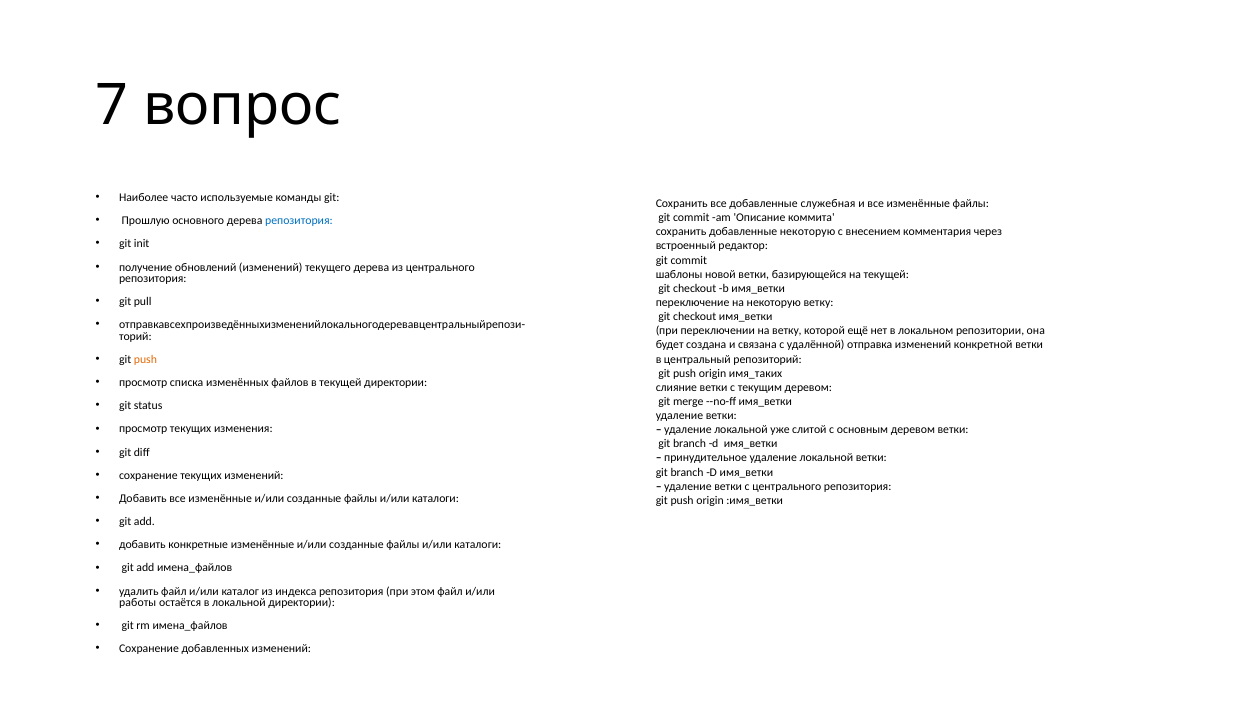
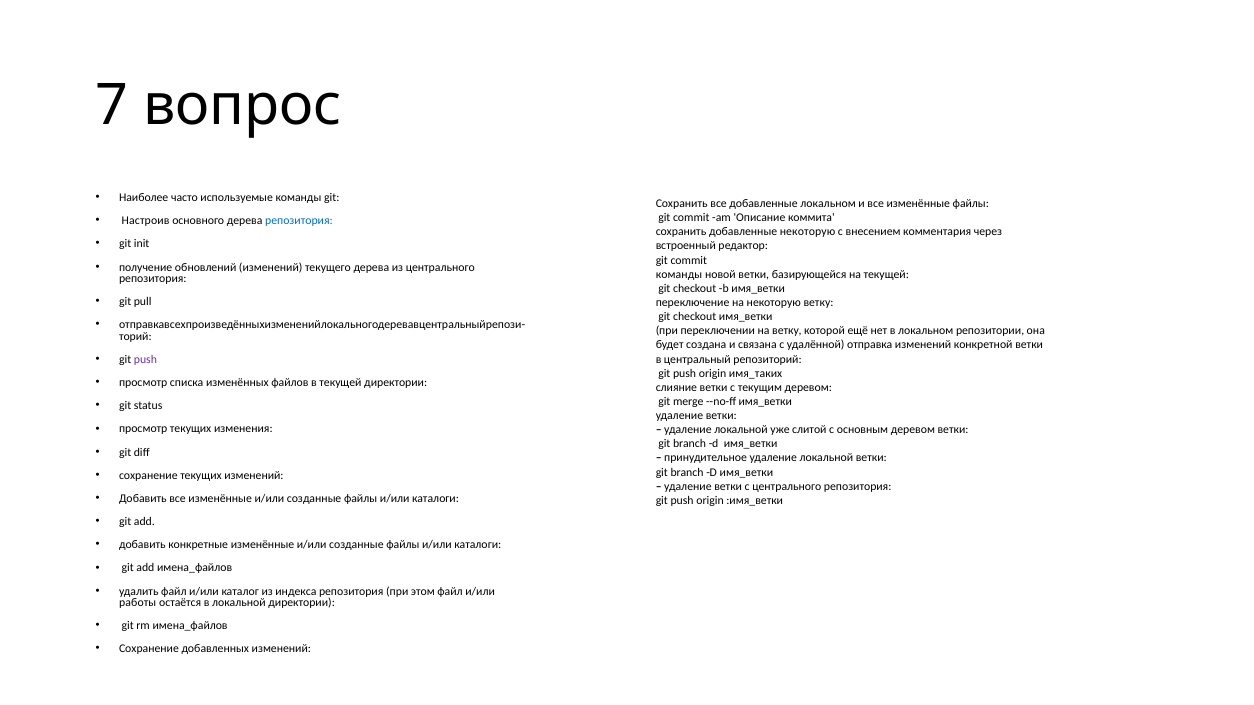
добавленные служебная: служебная -> локальном
Прошлую: Прошлую -> Настроив
шаблоны at (679, 274): шаблоны -> команды
push at (145, 360) colour: orange -> purple
